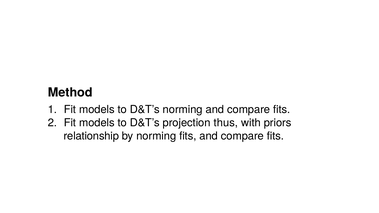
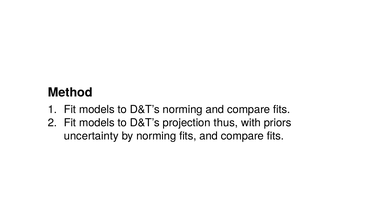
relationship: relationship -> uncertainty
